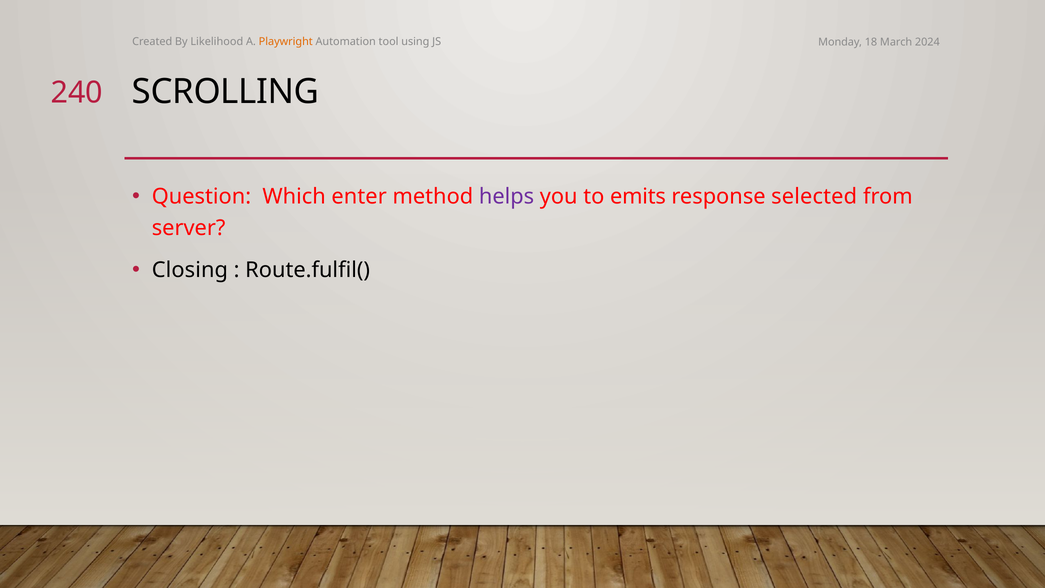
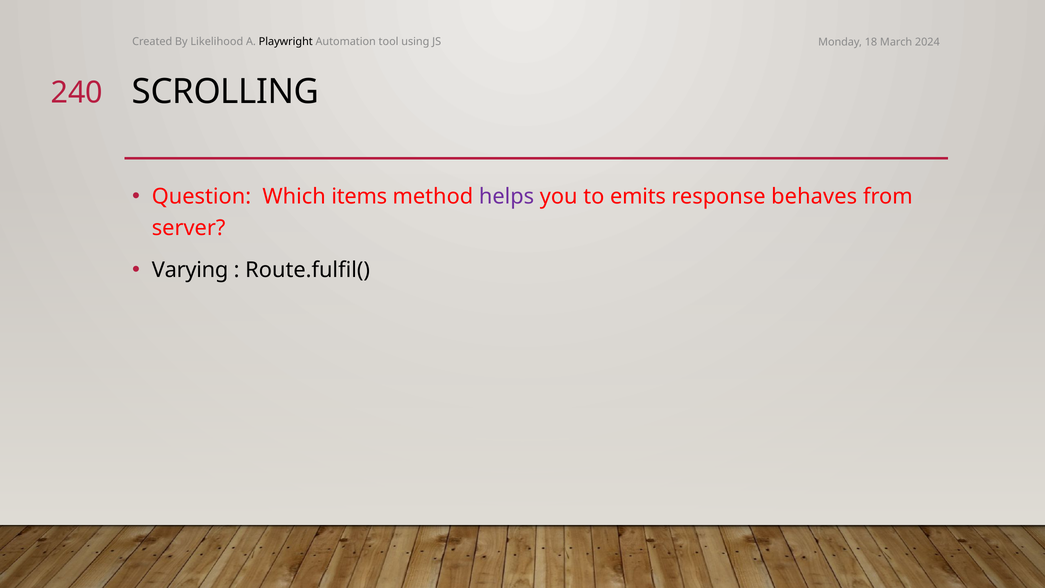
Playwright colour: orange -> black
enter: enter -> items
selected: selected -> behaves
Closing: Closing -> Varying
